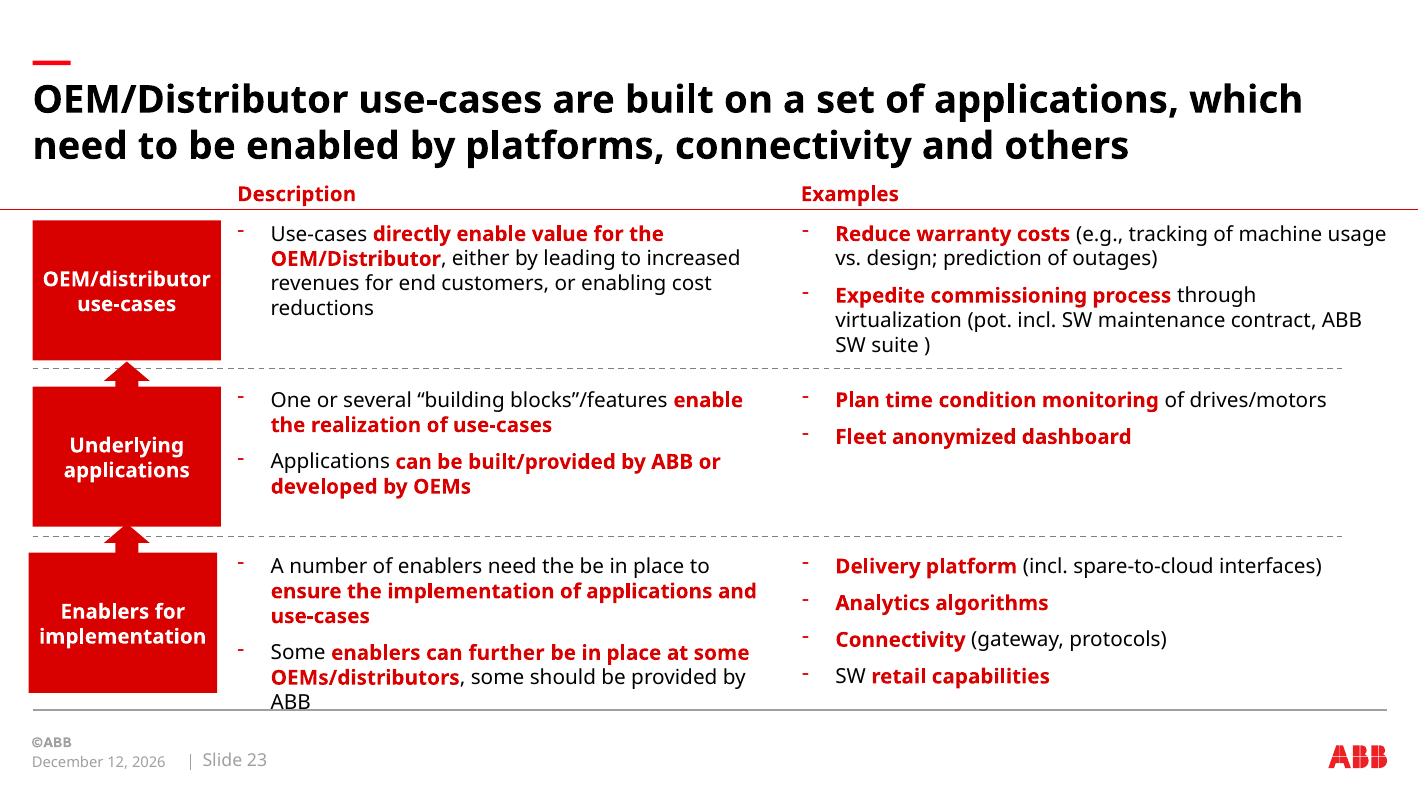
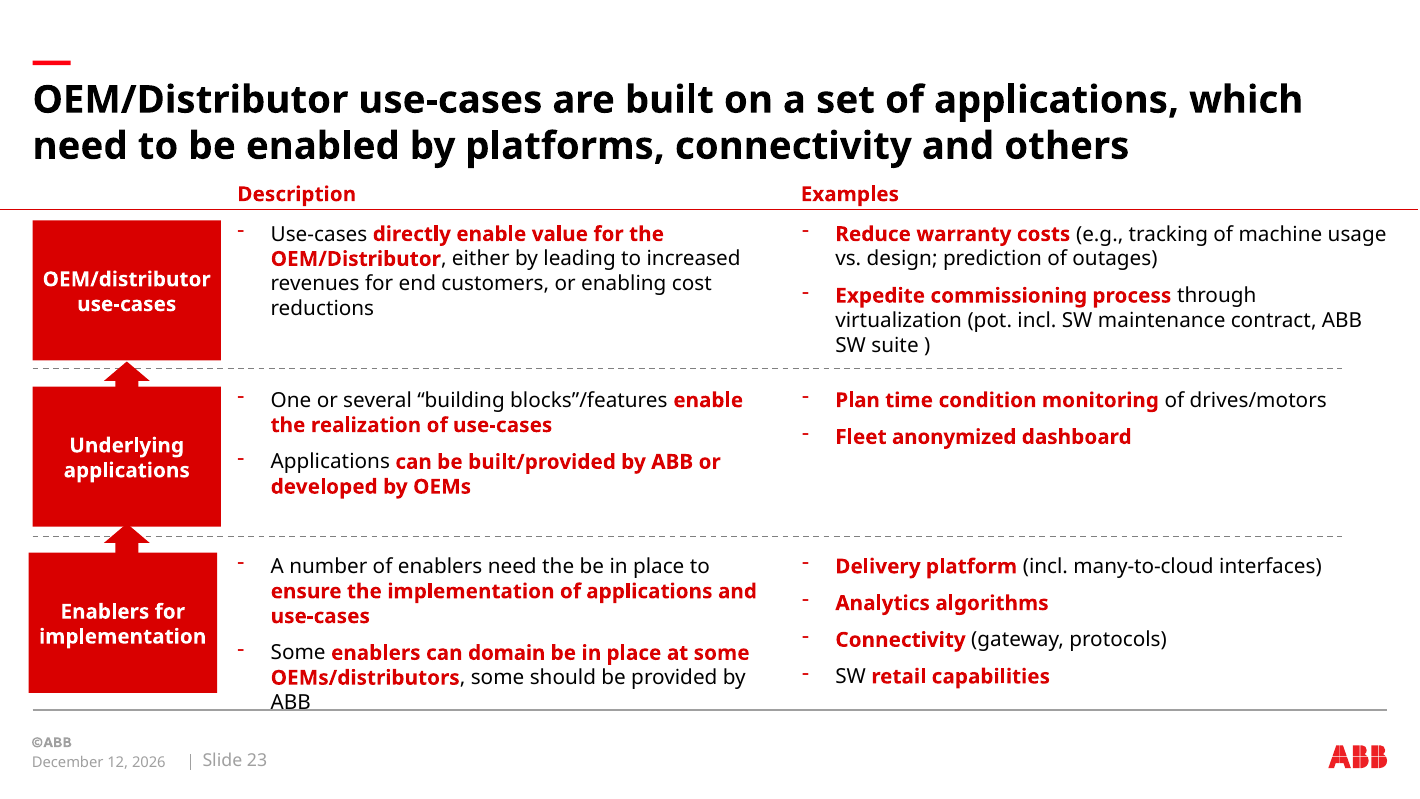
spare-to-cloud: spare-to-cloud -> many-to-cloud
further: further -> domain
